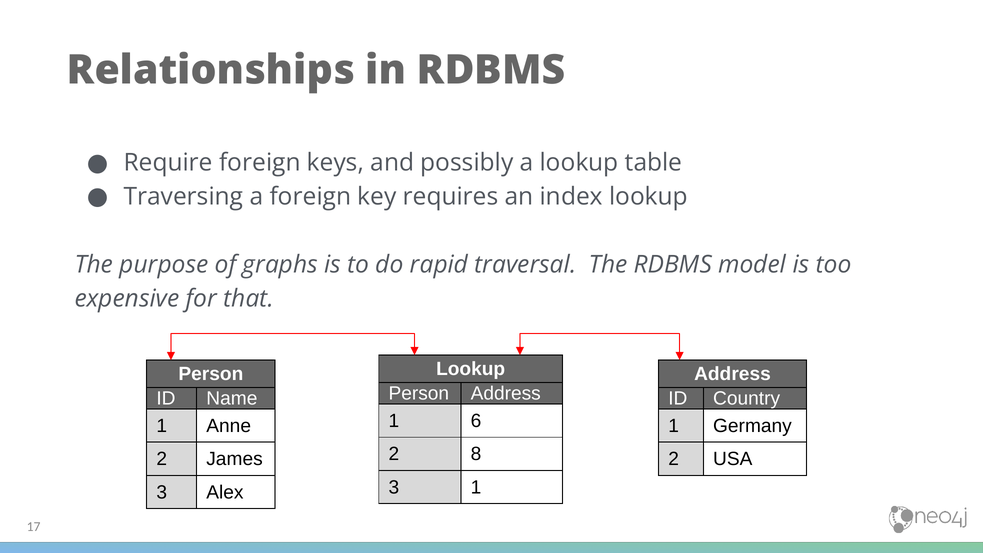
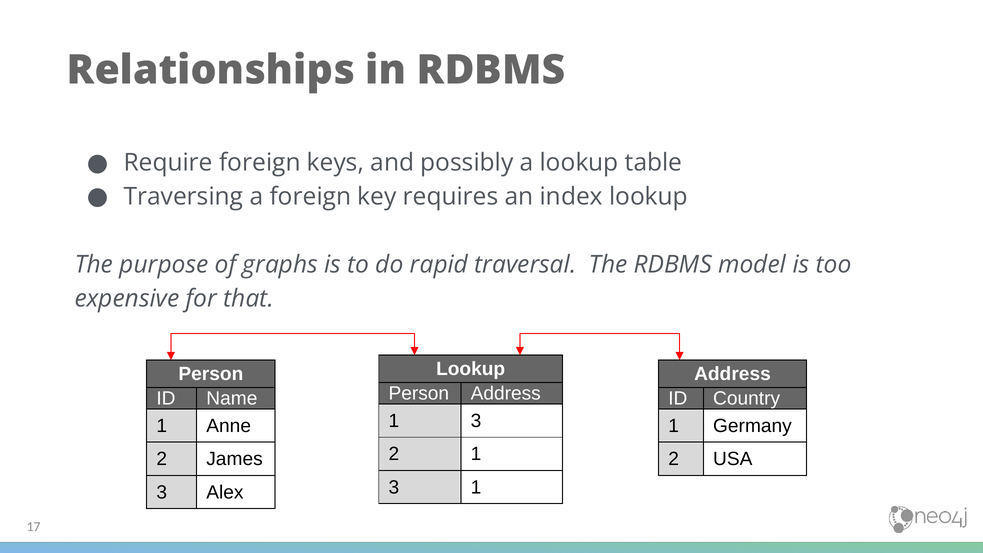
6 at (476, 421): 6 -> 3
2 8: 8 -> 1
